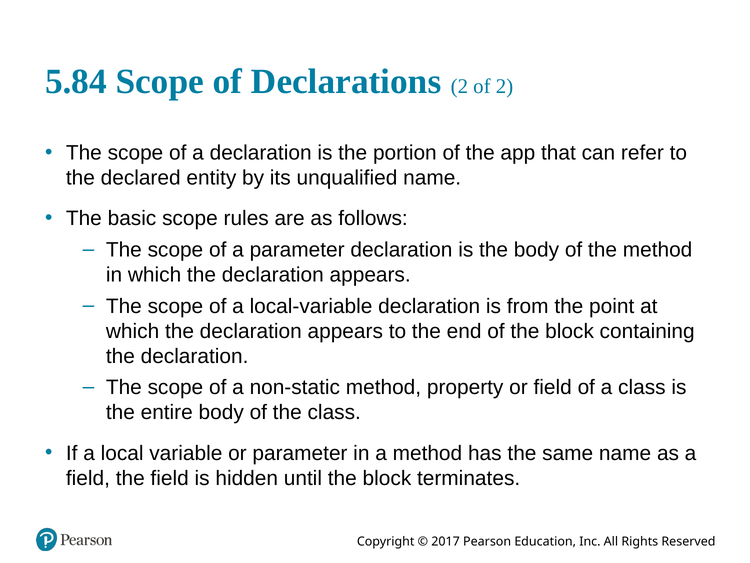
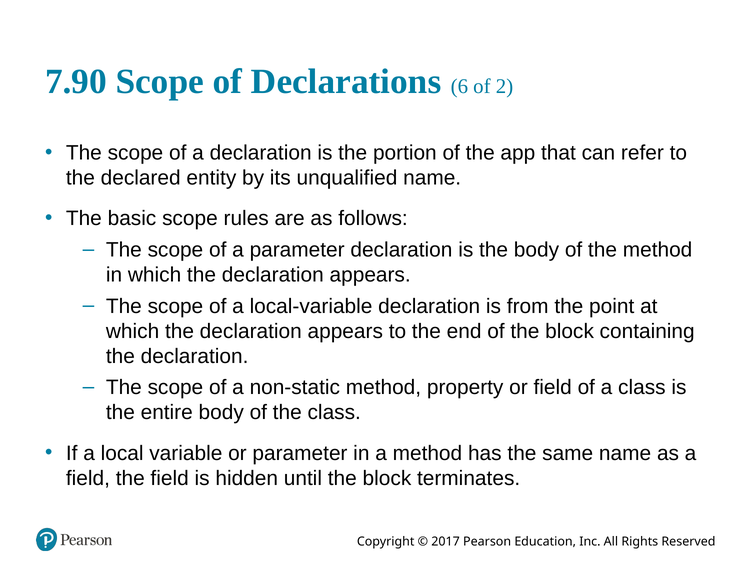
5.84: 5.84 -> 7.90
Declarations 2: 2 -> 6
